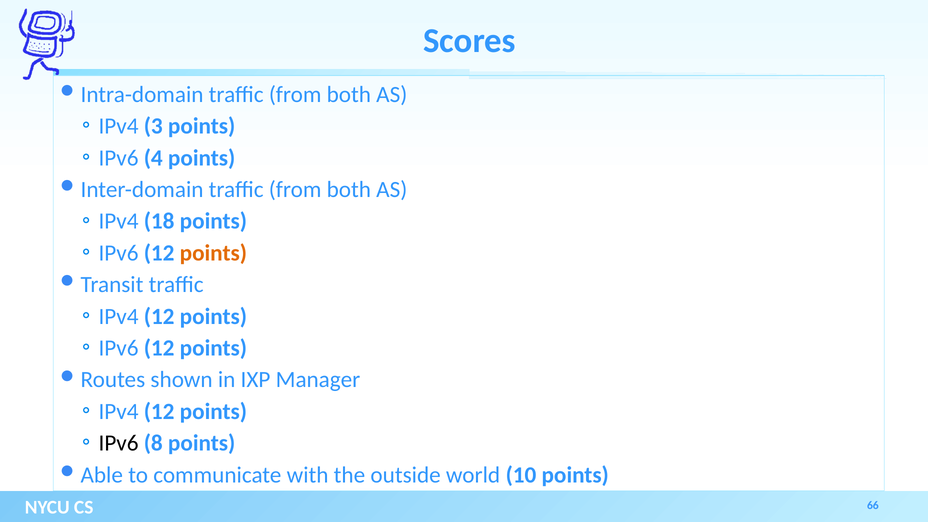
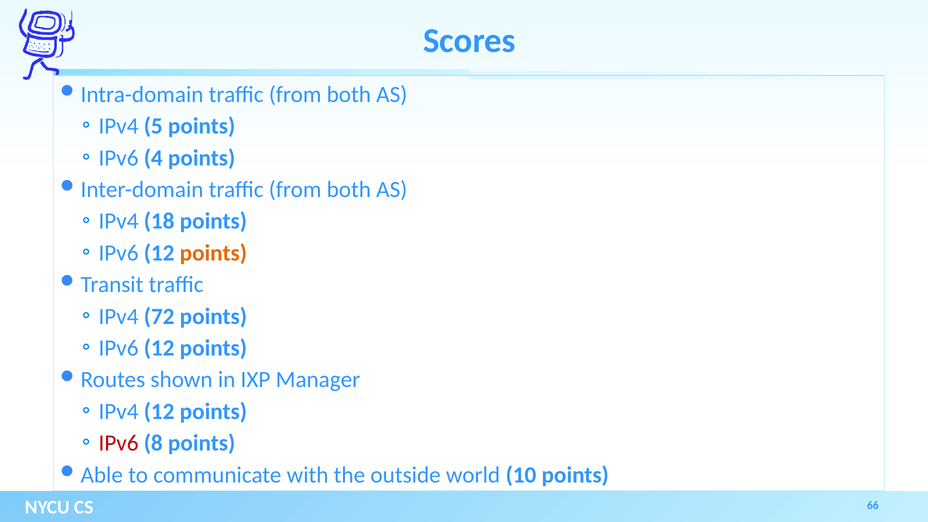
3: 3 -> 5
12 at (159, 316): 12 -> 72
IPv6 at (119, 443) colour: black -> red
